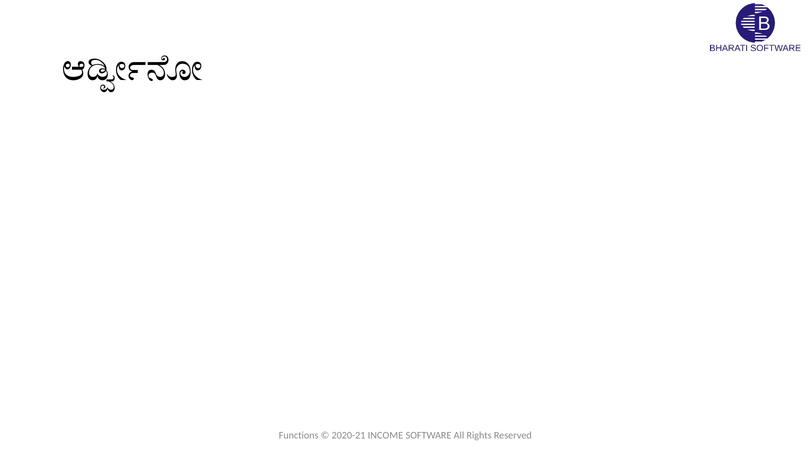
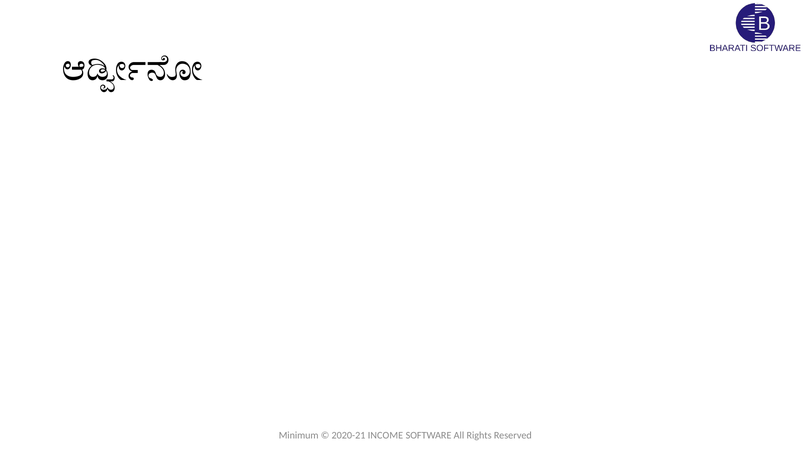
Functions: Functions -> Minimum
